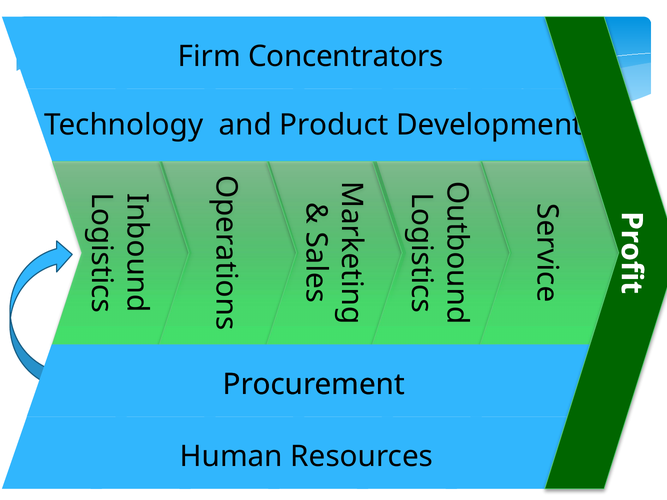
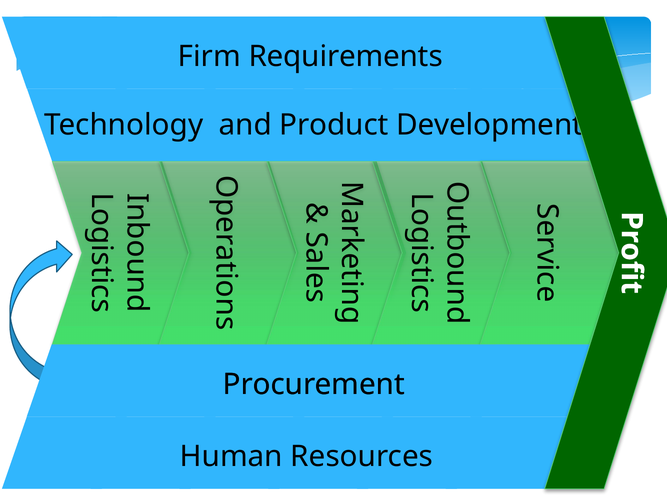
Concentrators: Concentrators -> Requirements
